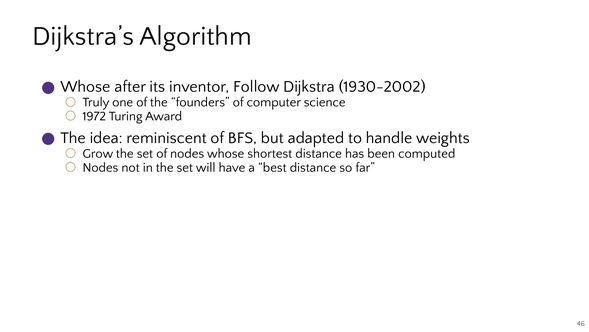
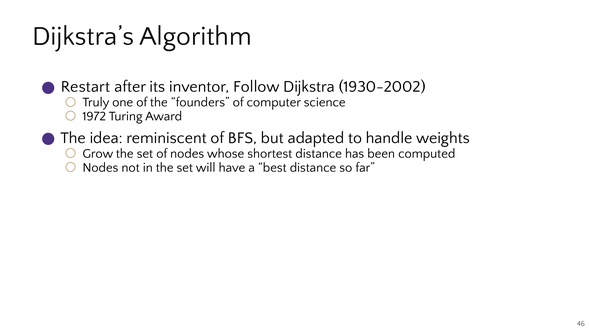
Whose at (85, 86): Whose -> Restart
